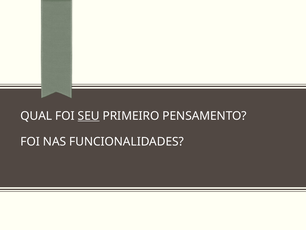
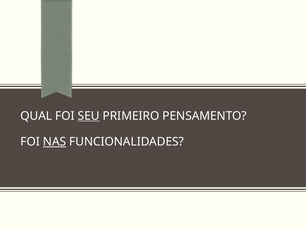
NAS underline: none -> present
